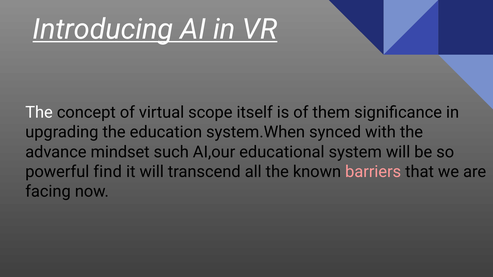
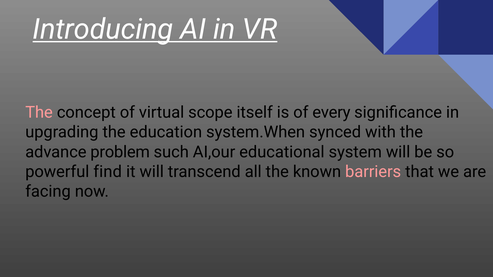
The at (39, 113) colour: white -> pink
them: them -> every
mindset: mindset -> problem
